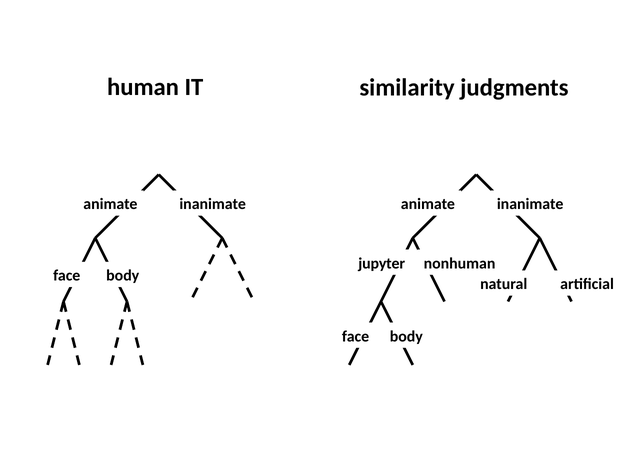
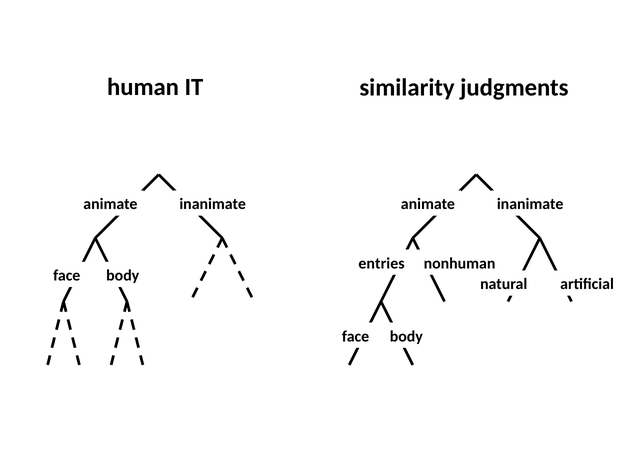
jupyter: jupyter -> entries
